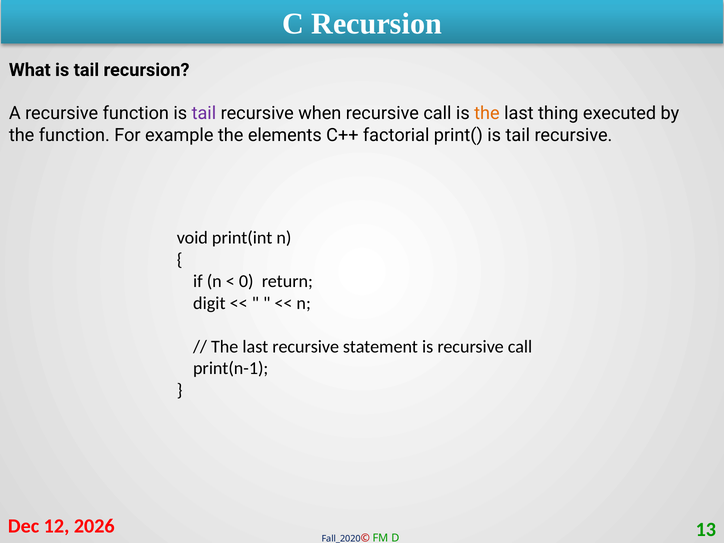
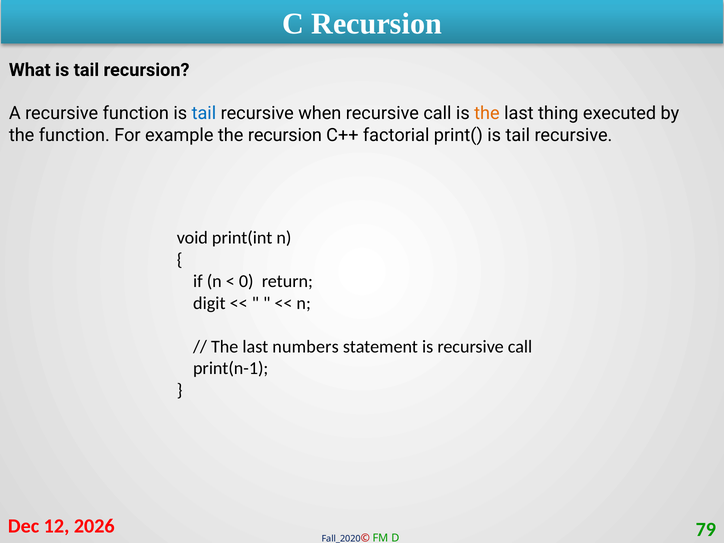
tail at (204, 113) colour: purple -> blue
the elements: elements -> recursion
last recursive: recursive -> numbers
13: 13 -> 79
